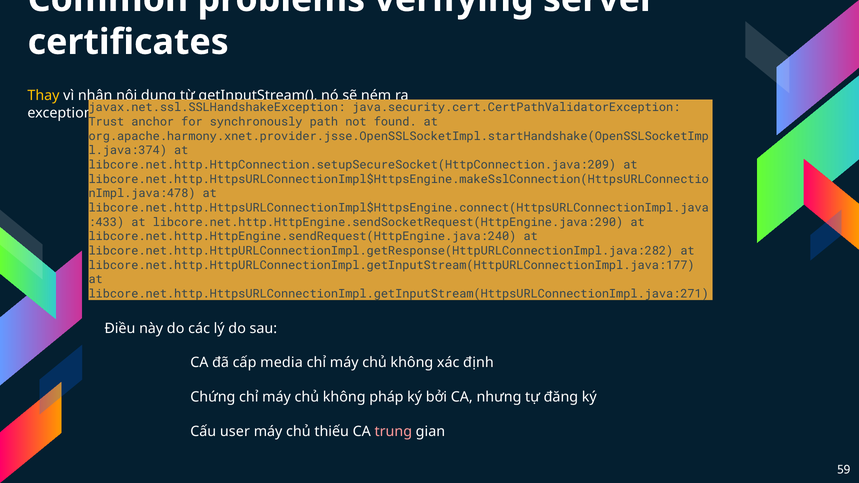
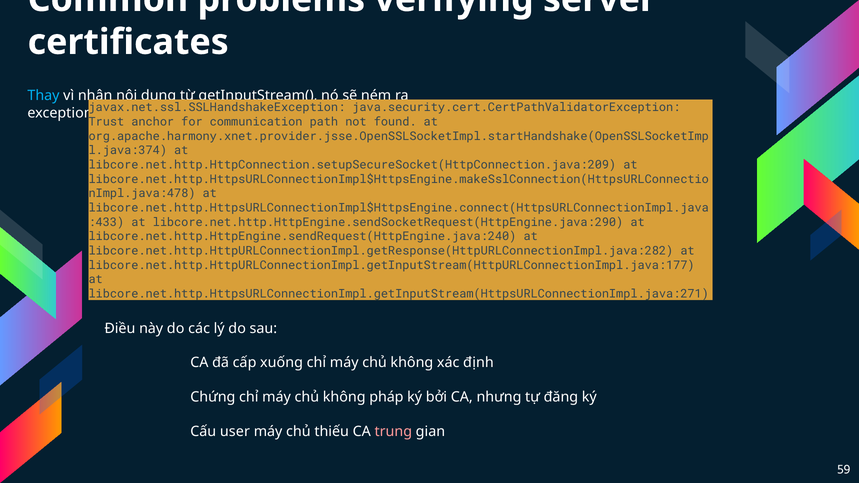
Thay colour: yellow -> light blue
synchronously: synchronously -> communication
media: media -> xuống
